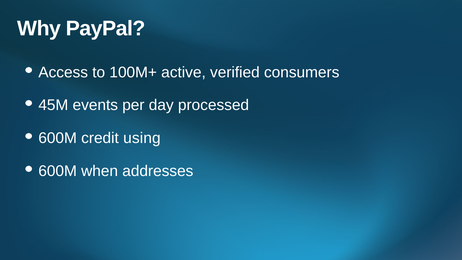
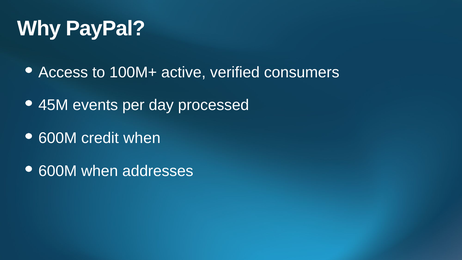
credit using: using -> when
